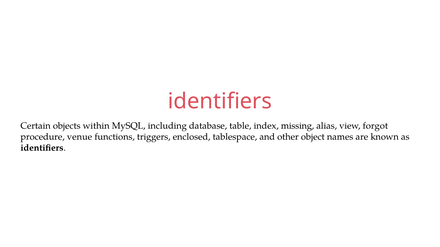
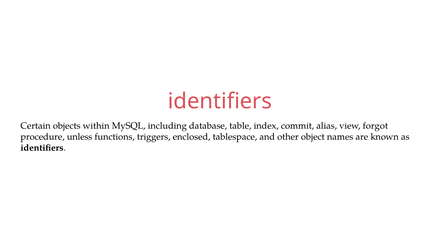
missing: missing -> commit
venue: venue -> unless
